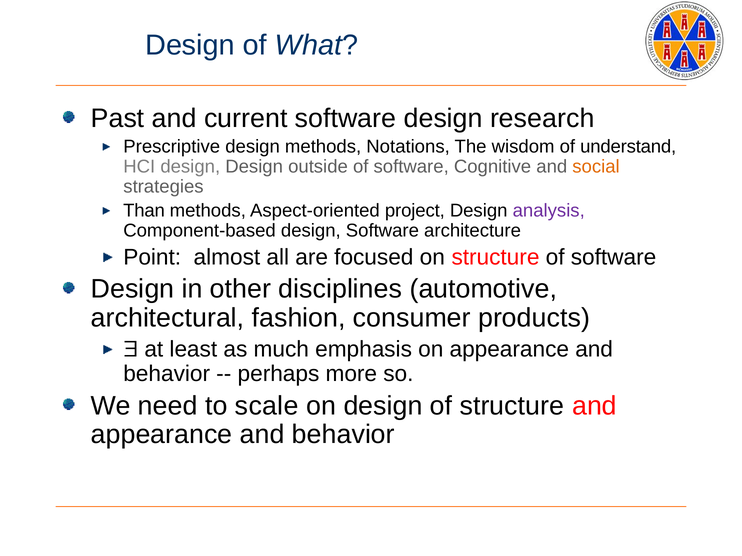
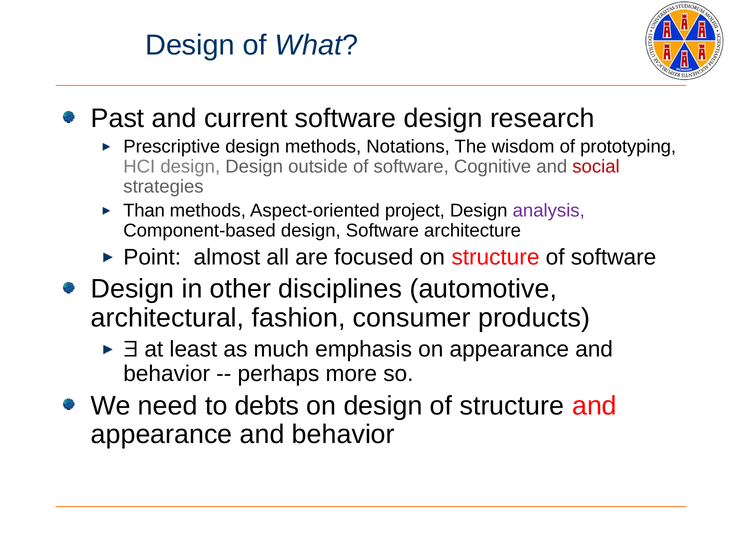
understand: understand -> prototyping
social colour: orange -> red
scale: scale -> debts
